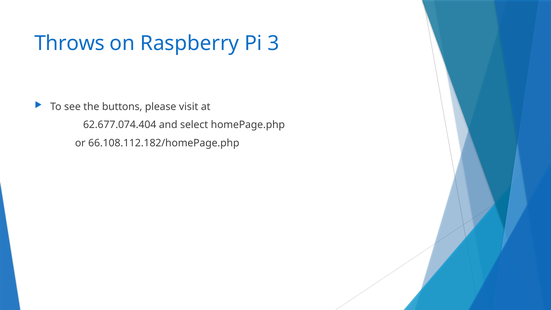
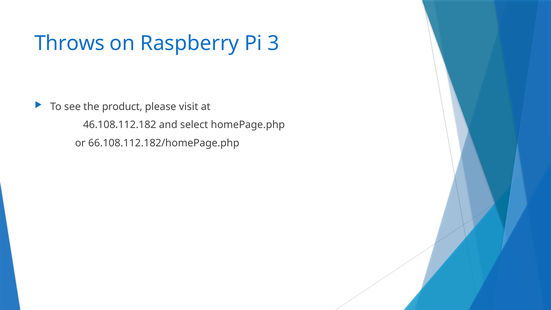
buttons: buttons -> product
62.677.074.404: 62.677.074.404 -> 46.108.112.182
